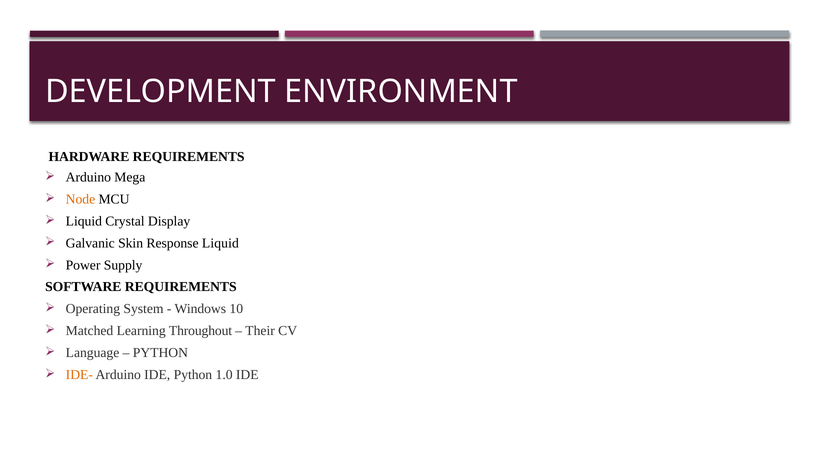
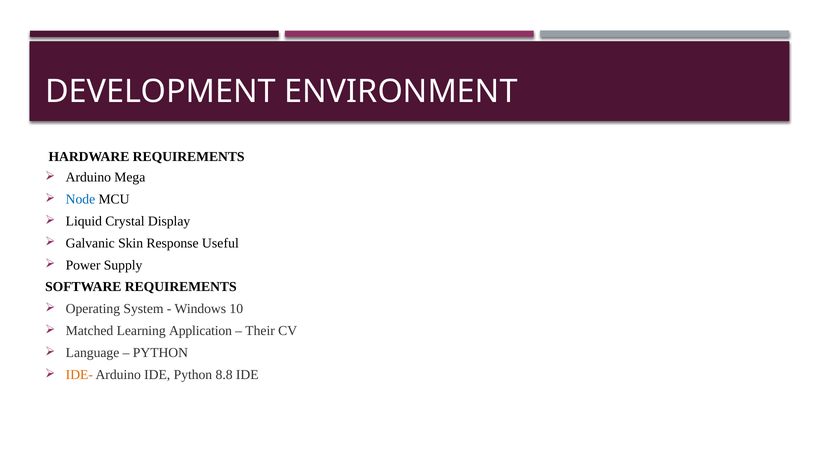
Node colour: orange -> blue
Response Liquid: Liquid -> Useful
Throughout: Throughout -> Application
1.0: 1.0 -> 8.8
